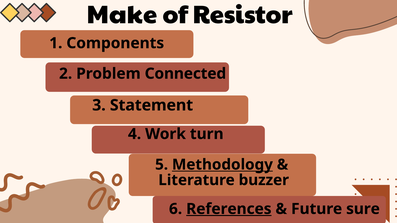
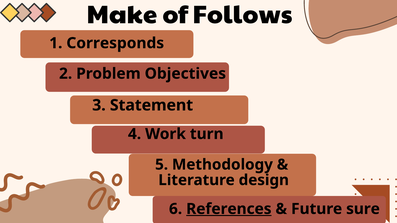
Resistor: Resistor -> Follows
Components: Components -> Corresponds
Connected: Connected -> Objectives
Methodology underline: present -> none
buzzer: buzzer -> design
